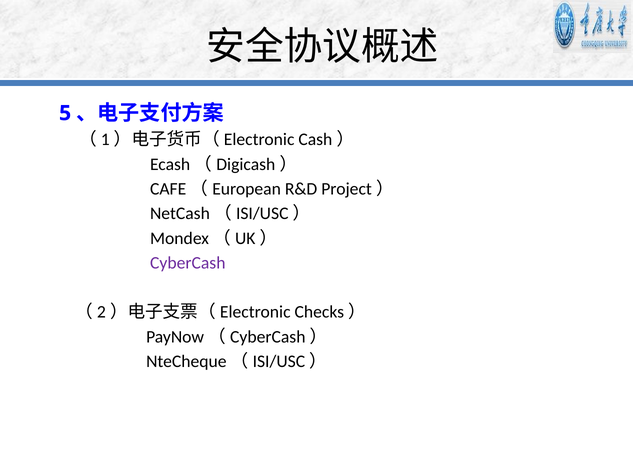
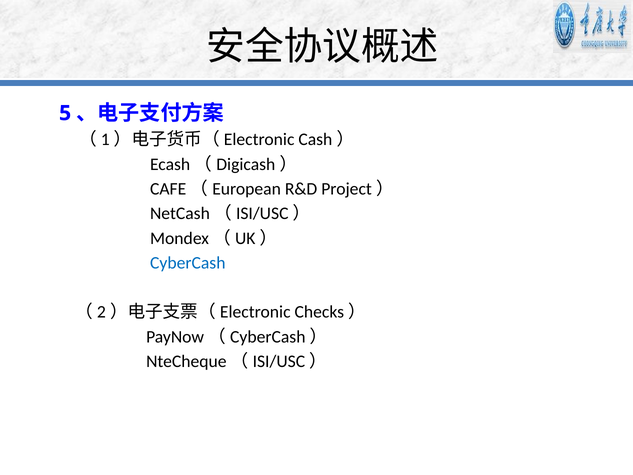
CyberCash colour: purple -> blue
